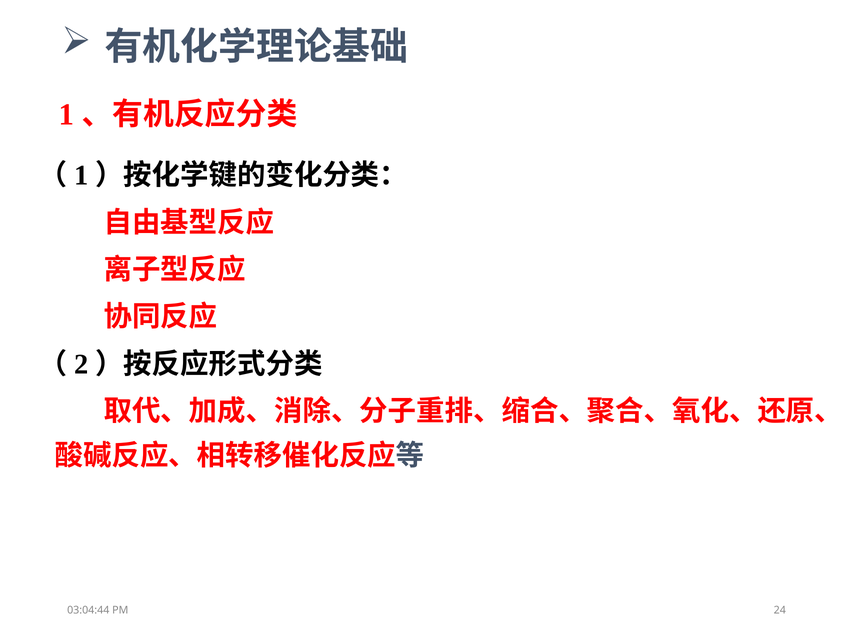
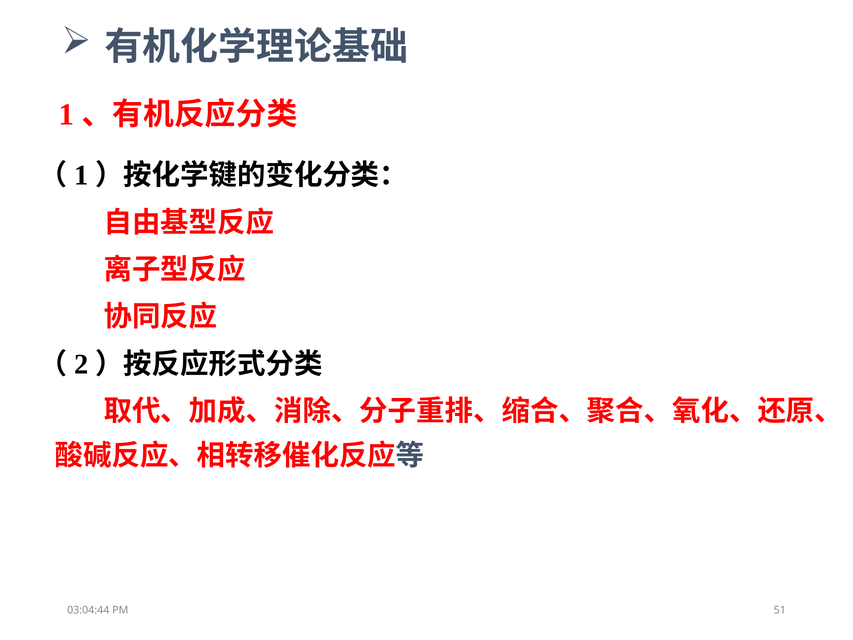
24: 24 -> 51
